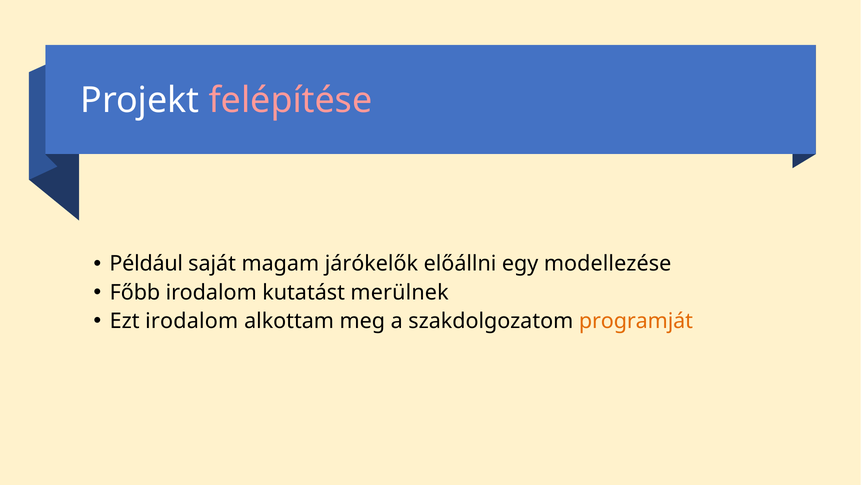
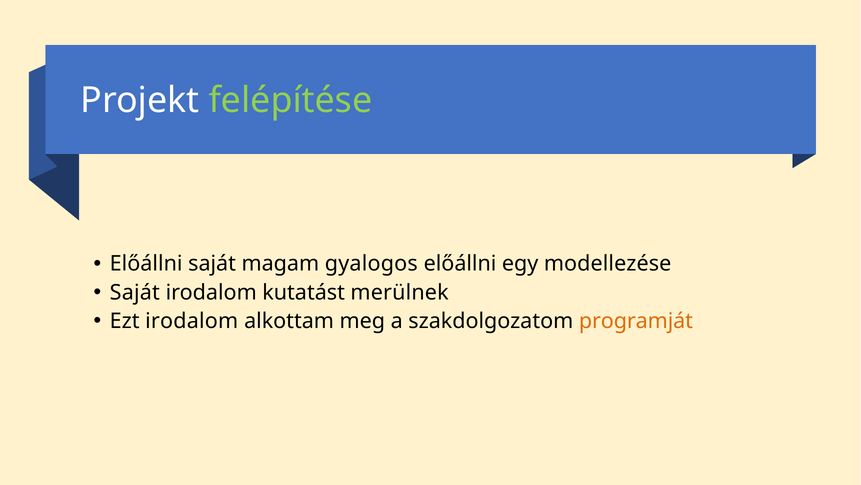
felépítése colour: pink -> light green
Például at (146, 263): Például -> Előállni
járókelők: járókelők -> gyalogos
Főbb at (135, 292): Főbb -> Saját
